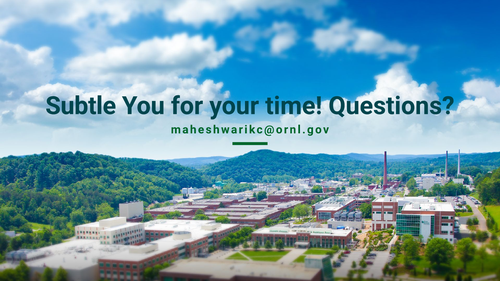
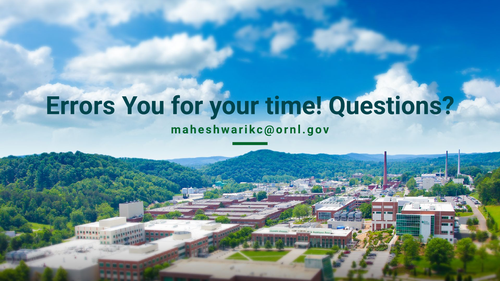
Subtle: Subtle -> Errors
